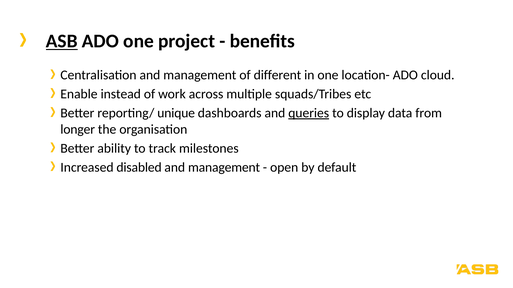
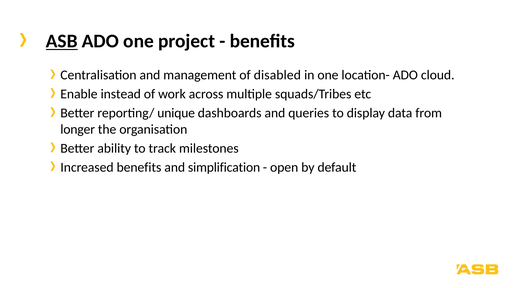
different: different -> disabled
queries underline: present -> none
Increased disabled: disabled -> benefits
management at (224, 168): management -> simplification
